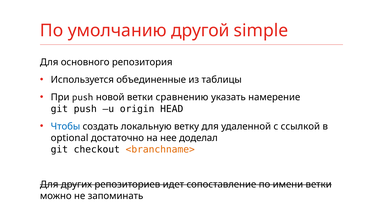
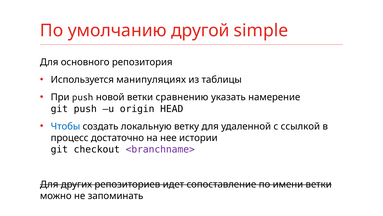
объединенные: объединенные -> манипуляциях
optional: optional -> процесс
доделал: доделал -> истории
<branchname> colour: orange -> purple
